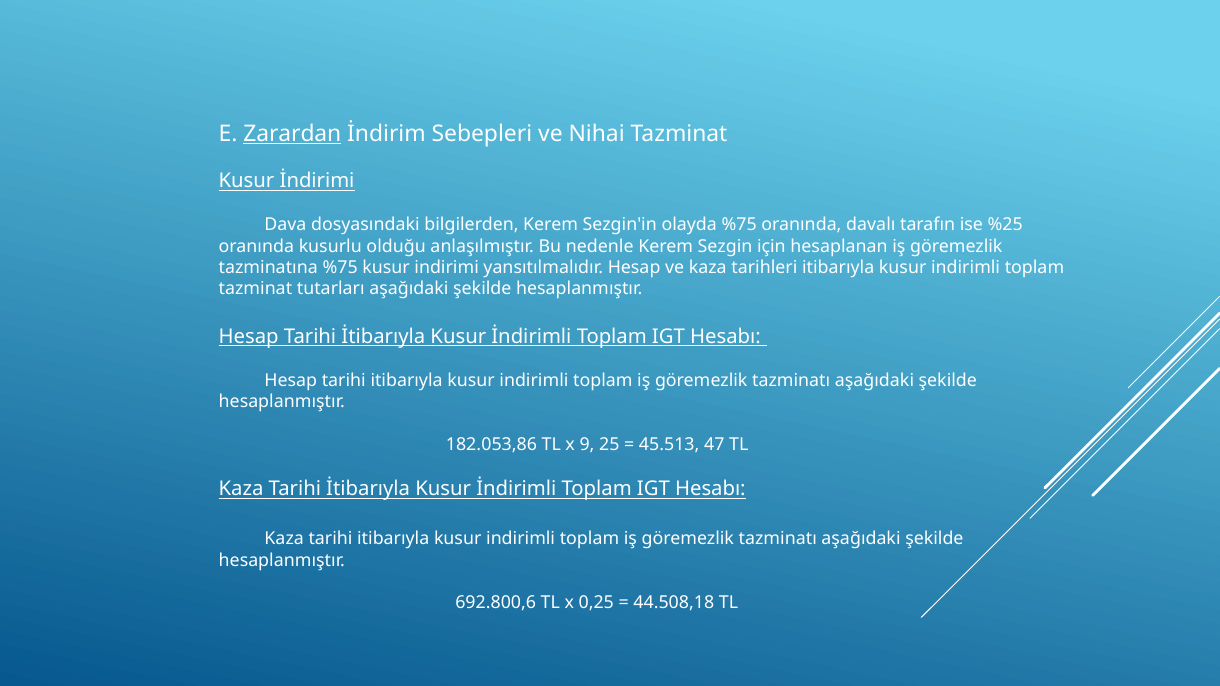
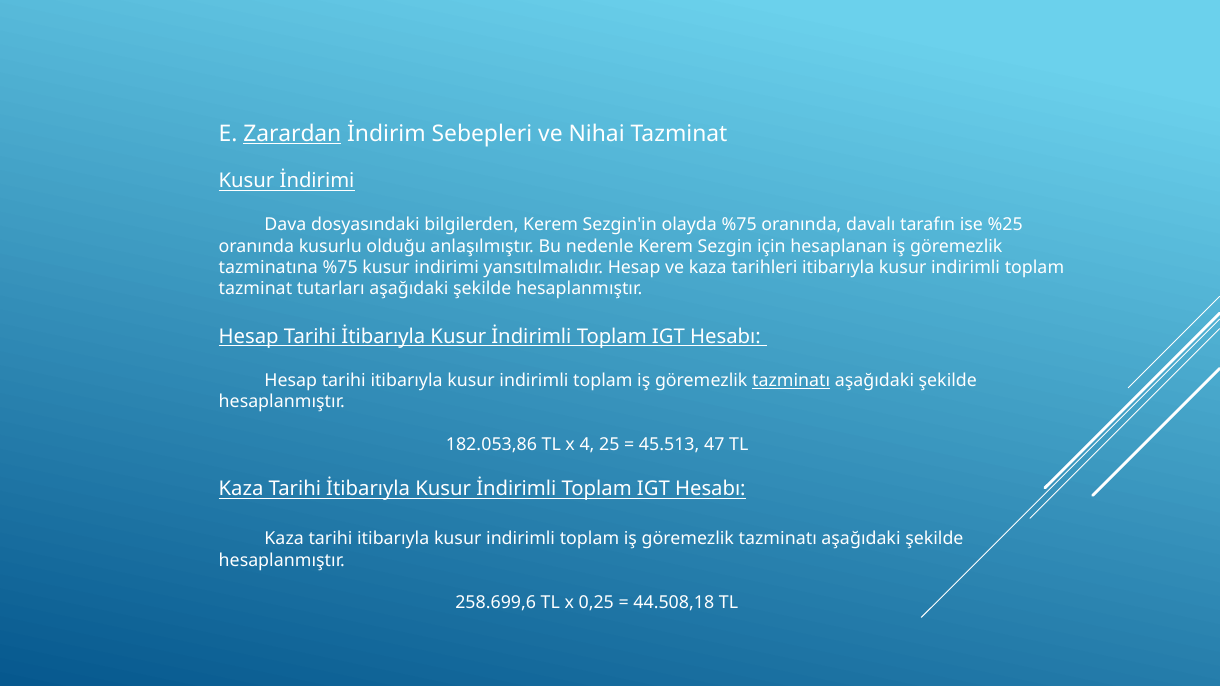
tazminatı at (791, 381) underline: none -> present
9: 9 -> 4
692.800,6: 692.800,6 -> 258.699,6
